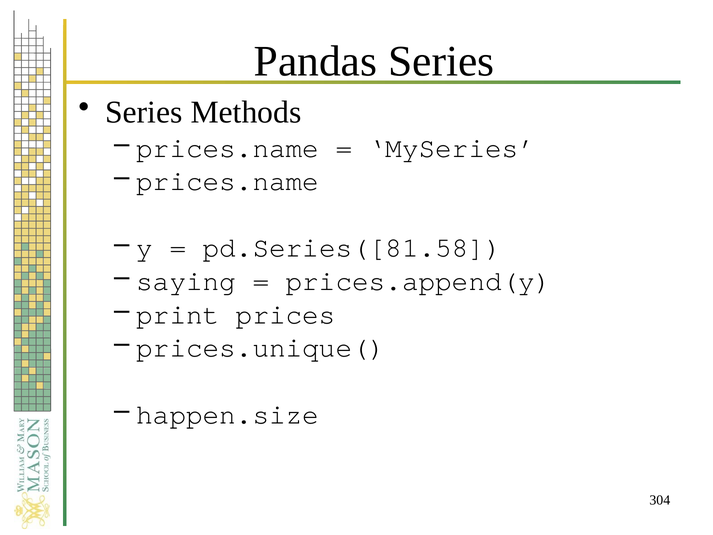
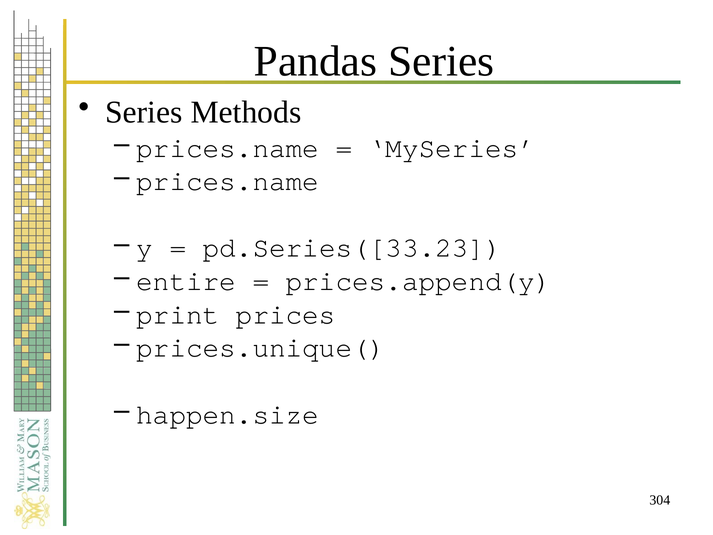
pd.Series([81.58: pd.Series([81.58 -> pd.Series([33.23
saying: saying -> entire
